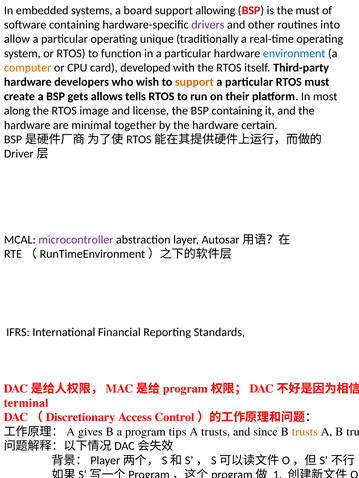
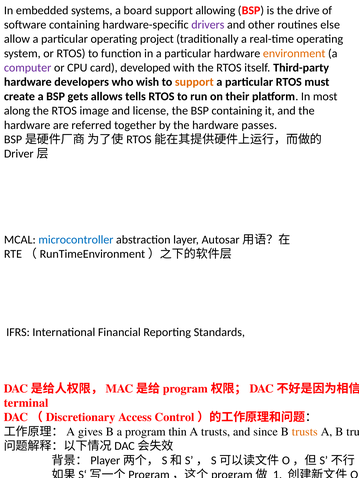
the must: must -> drive
into: into -> else
unique: unique -> project
environment colour: blue -> orange
computer colour: orange -> purple
minimal: minimal -> referred
certain: certain -> passes
microcontroller colour: purple -> blue
tips: tips -> thin
